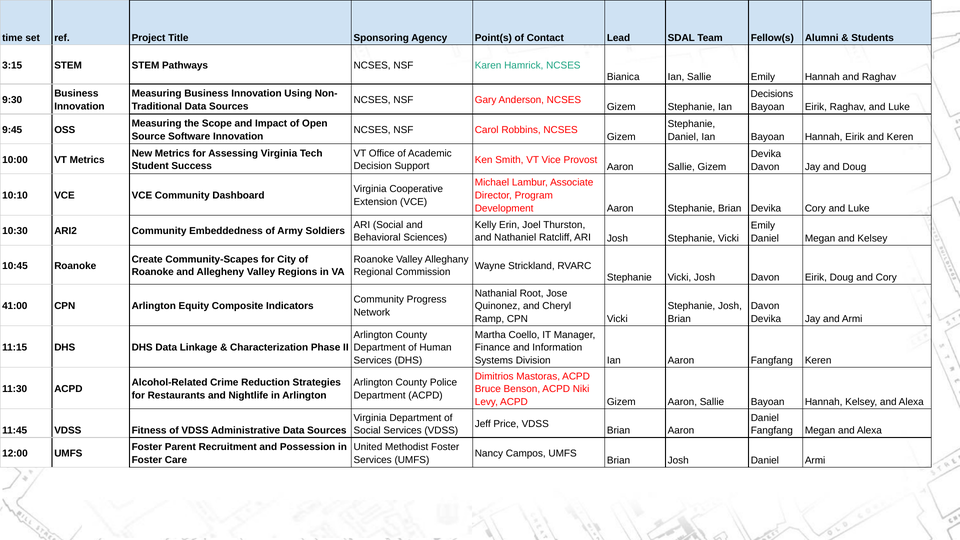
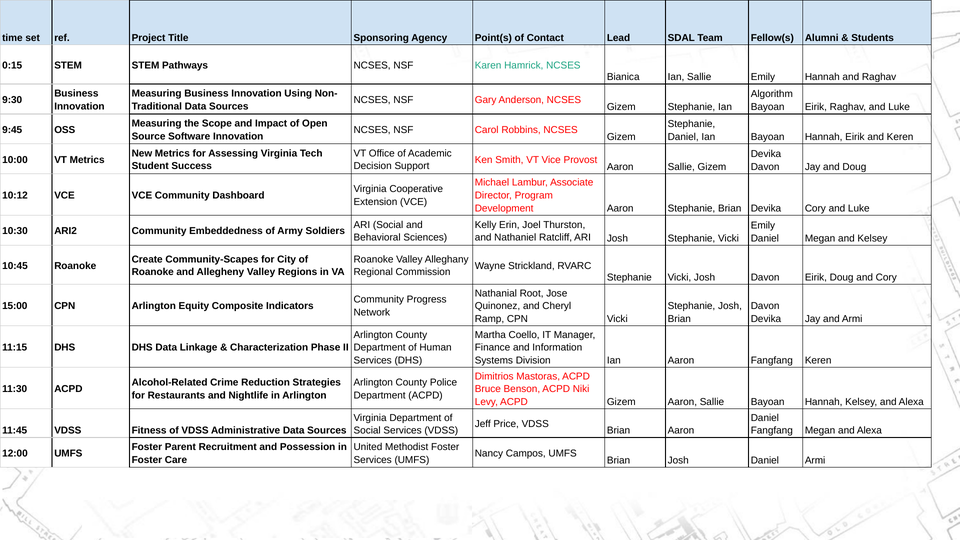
3:15: 3:15 -> 0:15
Decisions: Decisions -> Algorithm
10:10: 10:10 -> 10:12
41:00: 41:00 -> 15:00
